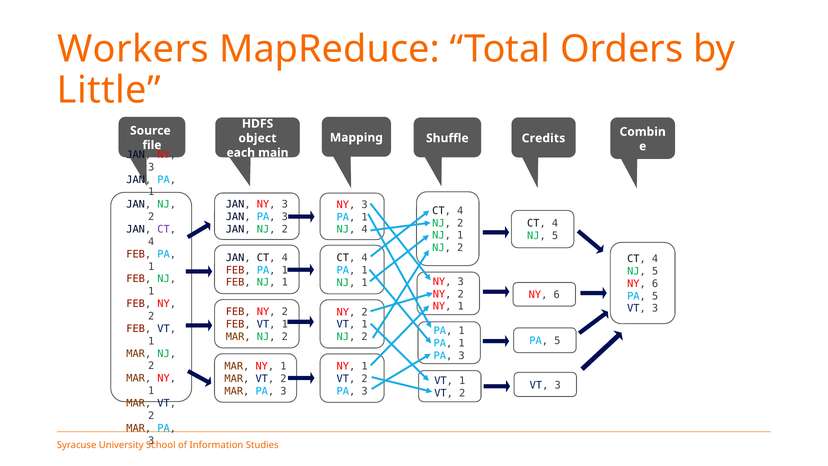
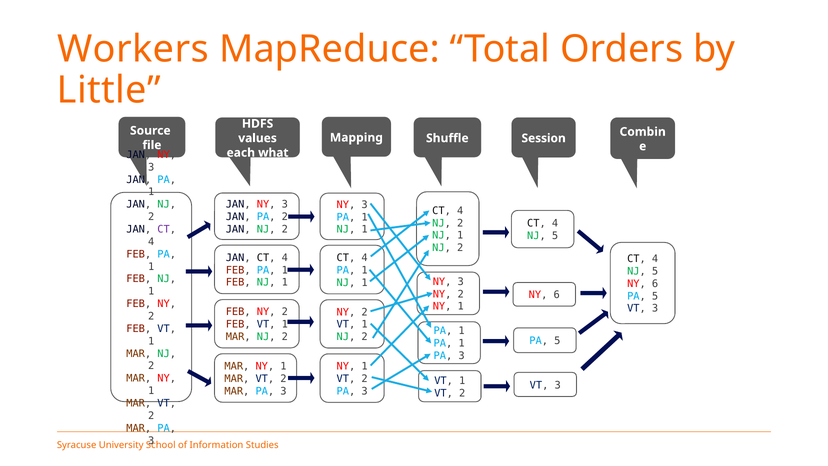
object: object -> values
Credits: Credits -> Session
main: main -> what
JAN PA 3: 3 -> 2
4 at (365, 229): 4 -> 1
